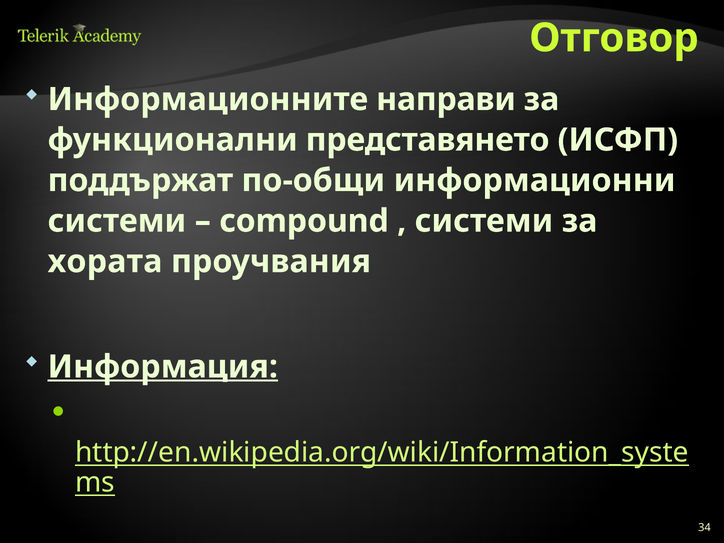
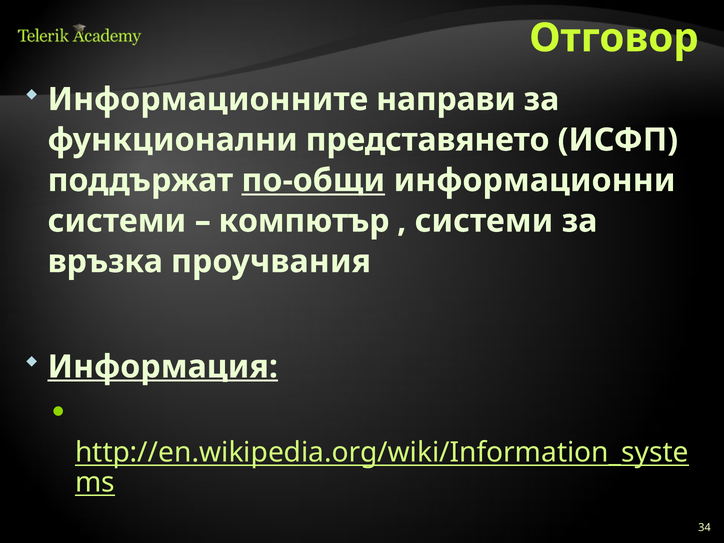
по-общи underline: none -> present
compound: compound -> компютър
хората: хората -> връзка
